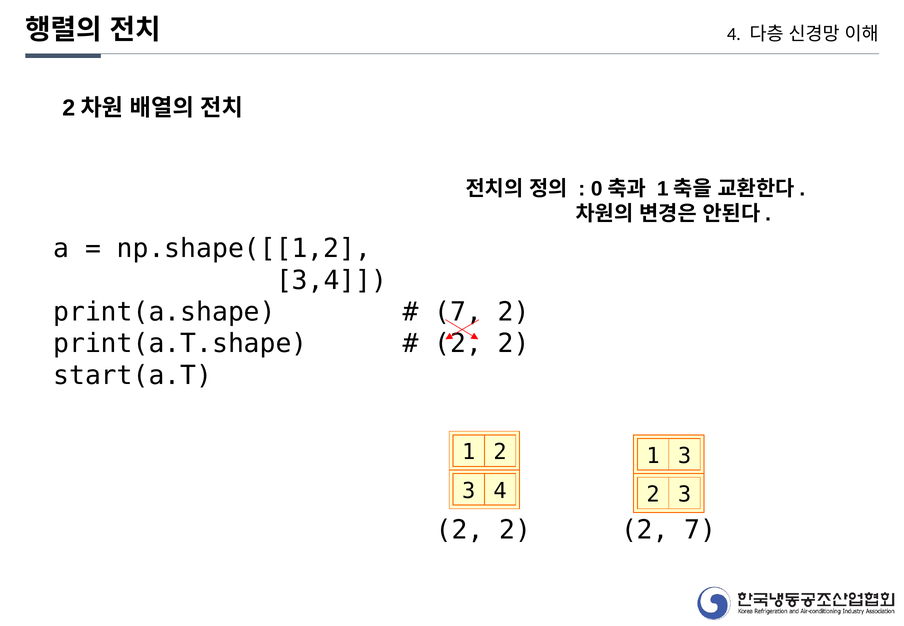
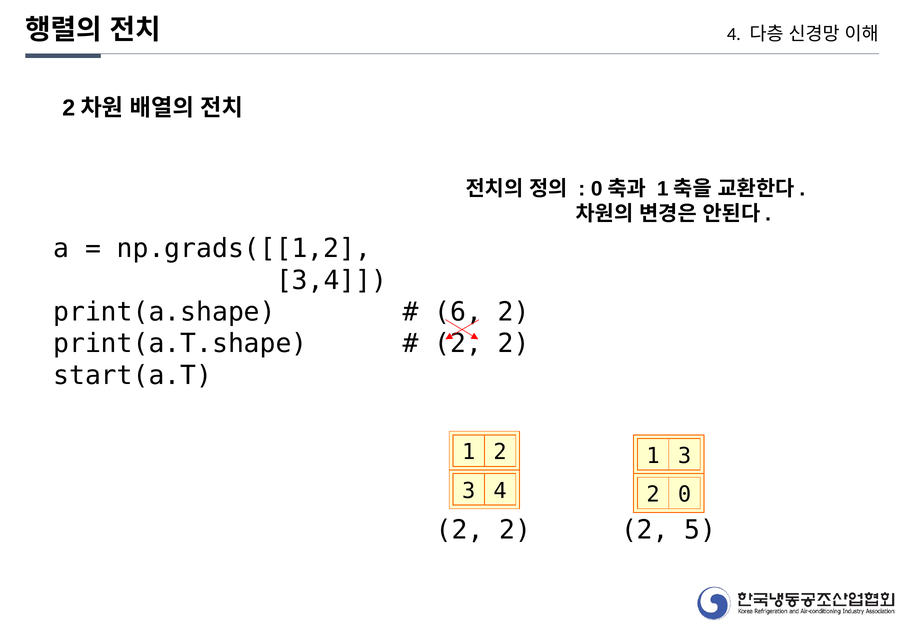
np.shape([[1,2: np.shape([[1,2 -> np.grads([[1,2
7 at (458, 312): 7 -> 6
3 at (685, 494): 3 -> 0
2 7: 7 -> 5
